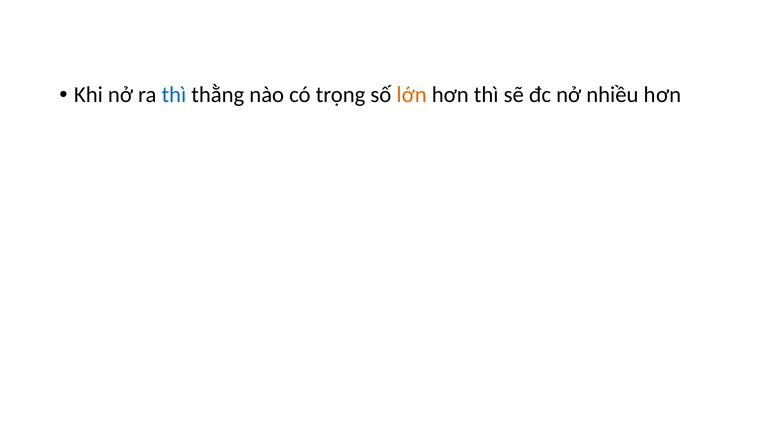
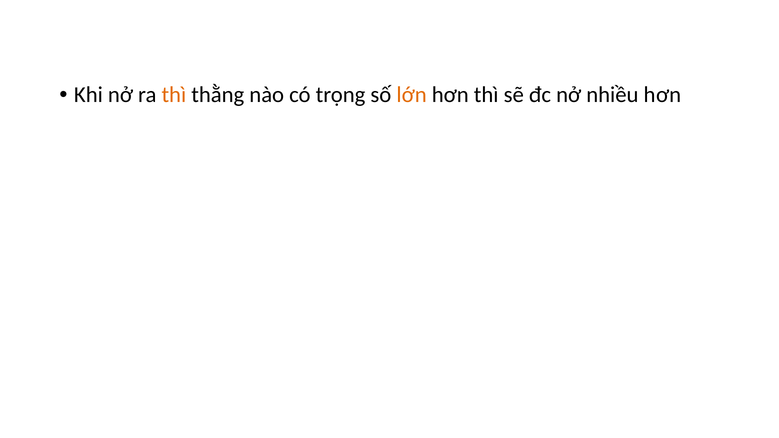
thì at (174, 95) colour: blue -> orange
